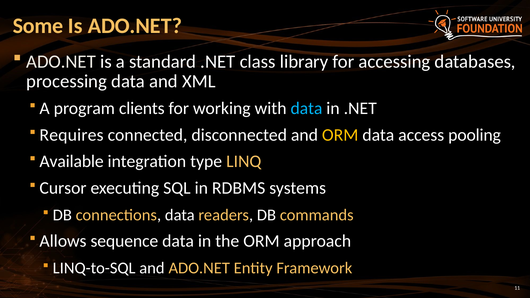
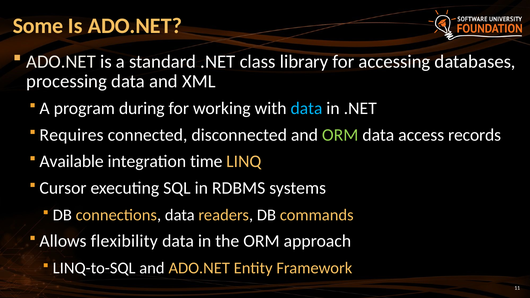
clients: clients -> during
ORM at (340, 135) colour: yellow -> light green
pooling: pooling -> records
type: type -> time
sequence: sequence -> flexibility
